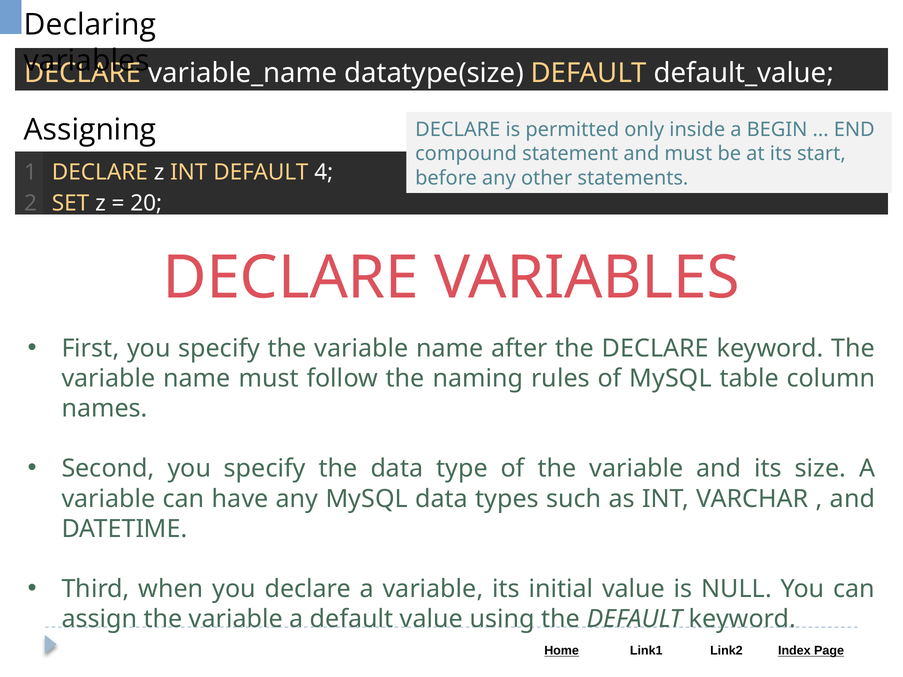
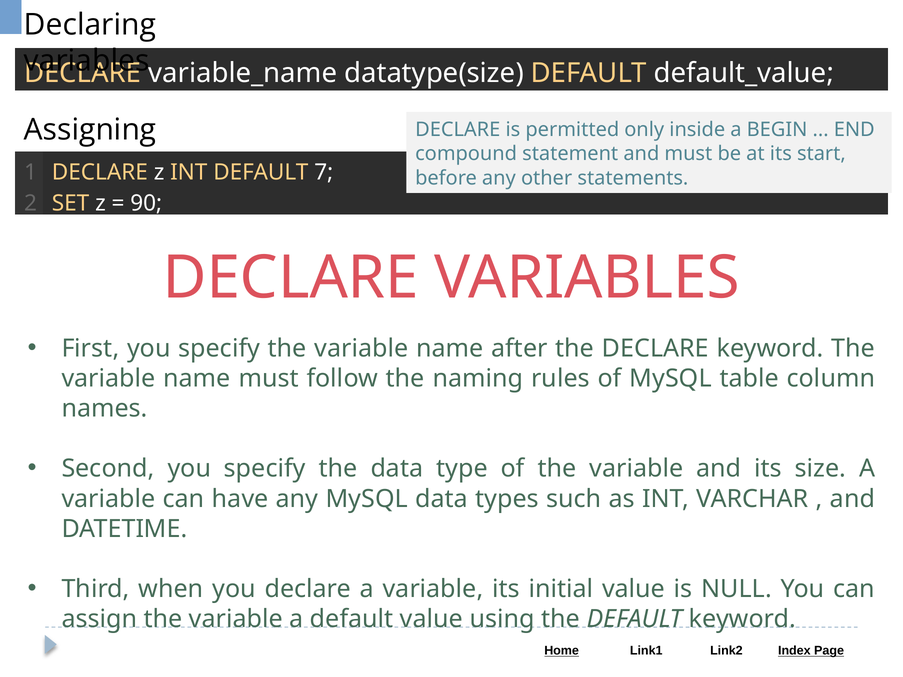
4: 4 -> 7
20: 20 -> 90
